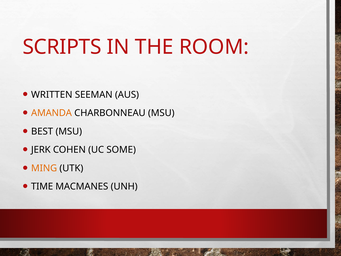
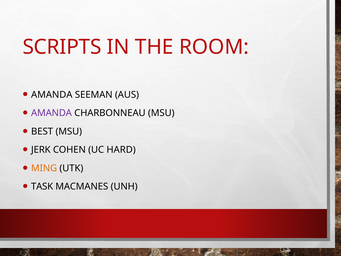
WRITTEN at (52, 95): WRITTEN -> AMANDA
AMANDA at (51, 113) colour: orange -> purple
SOME: SOME -> HARD
TIME: TIME -> TASK
